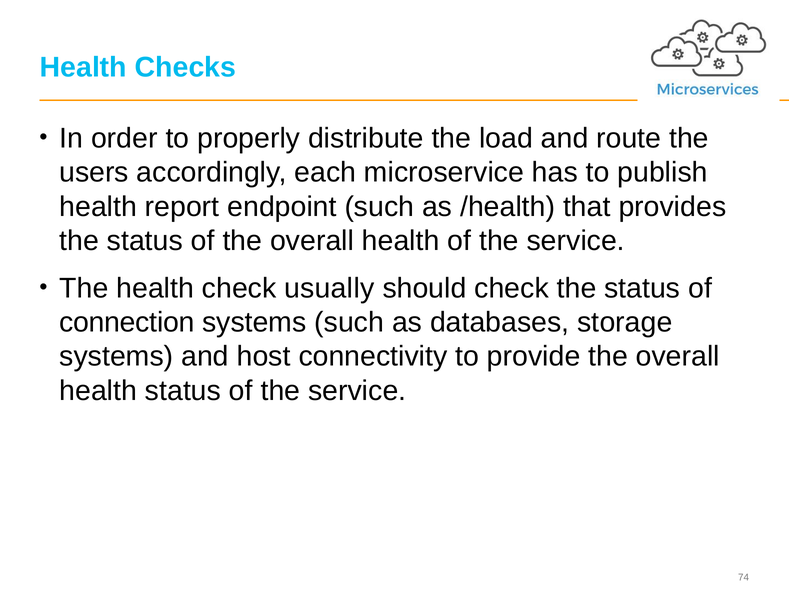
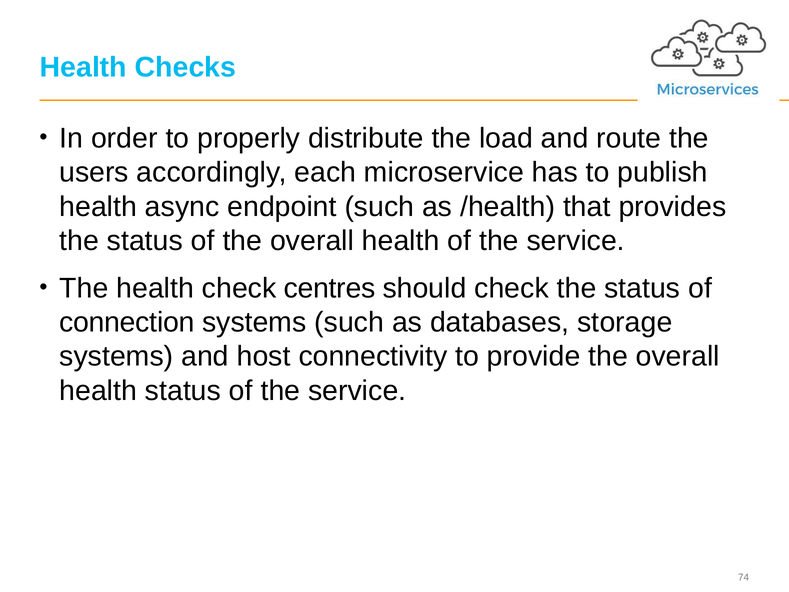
report: report -> async
usually: usually -> centres
